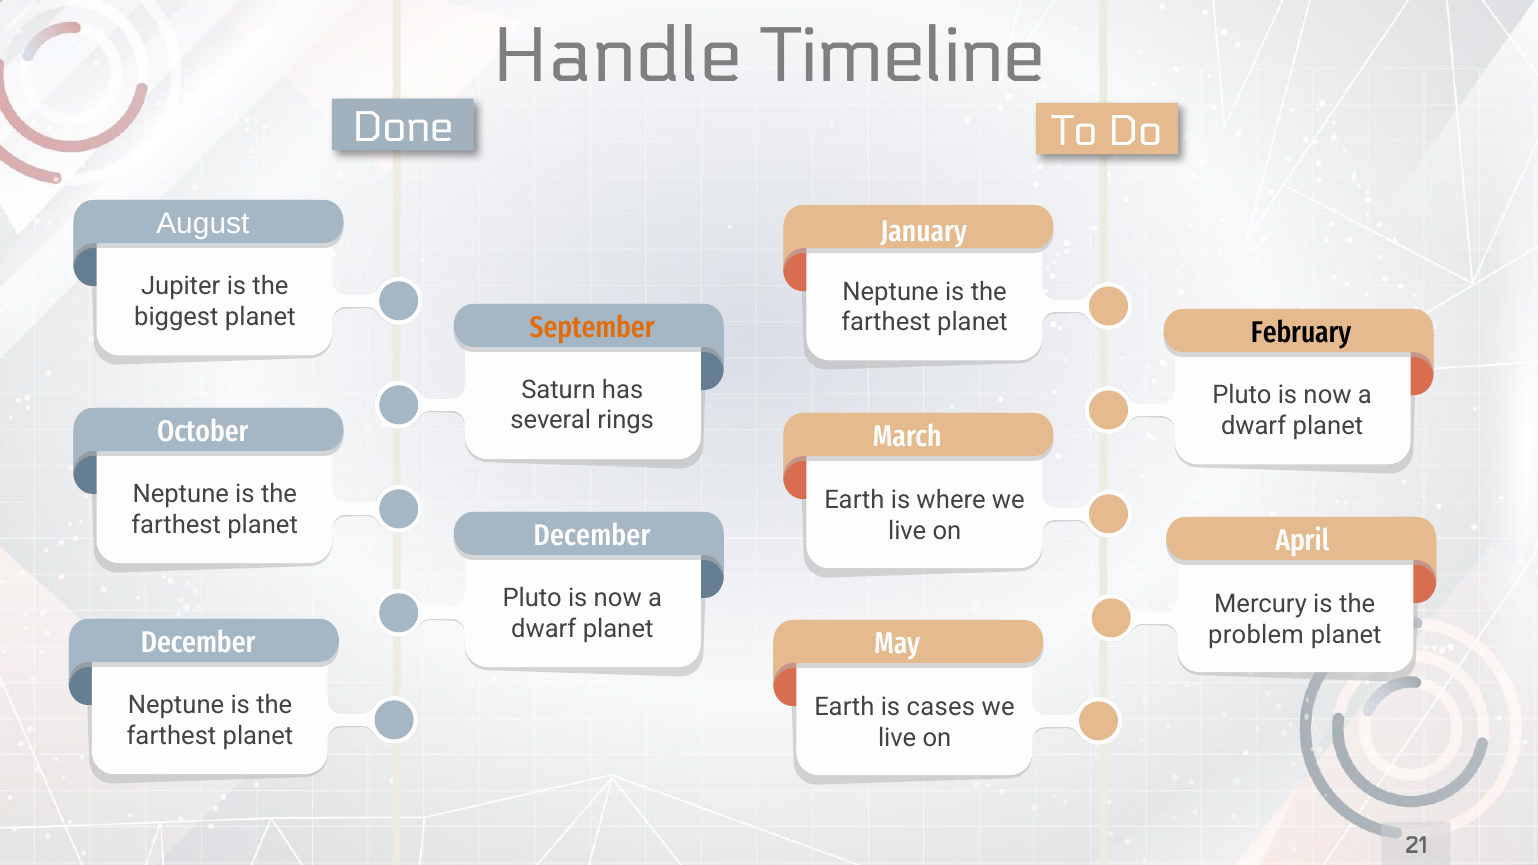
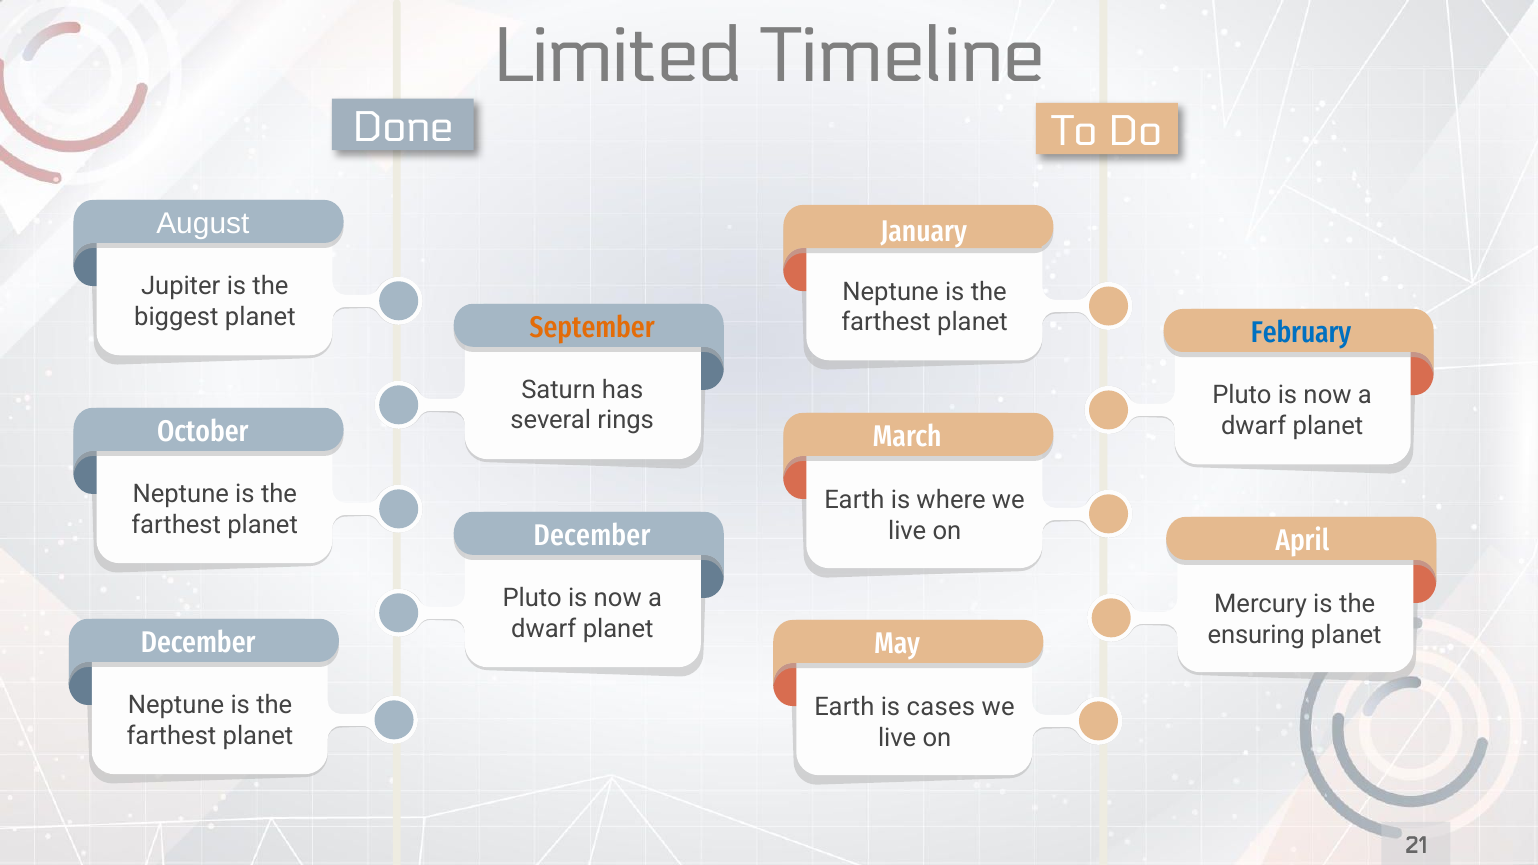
Handle: Handle -> Limited
February colour: black -> blue
problem: problem -> ensuring
